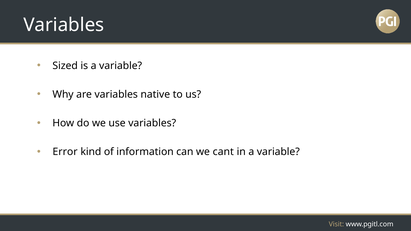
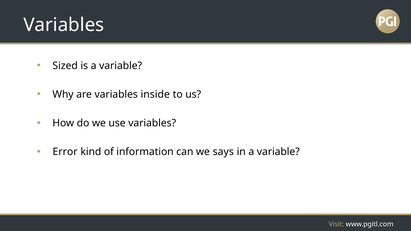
native: native -> inside
cant: cant -> says
